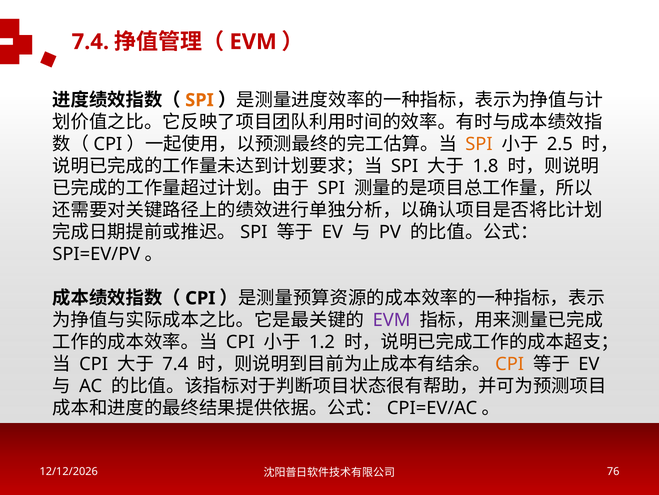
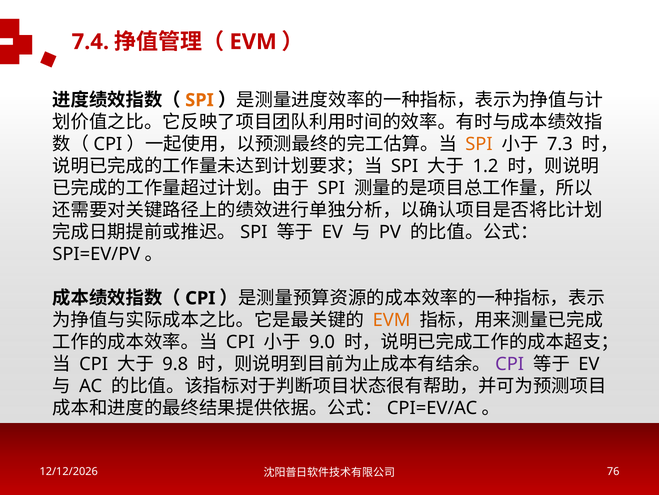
2.5: 2.5 -> 7.3
1.8: 1.8 -> 1.2
EVM at (392, 320) colour: purple -> orange
1.2: 1.2 -> 9.0
7.4 at (175, 364): 7.4 -> 9.8
CPI at (510, 364) colour: orange -> purple
